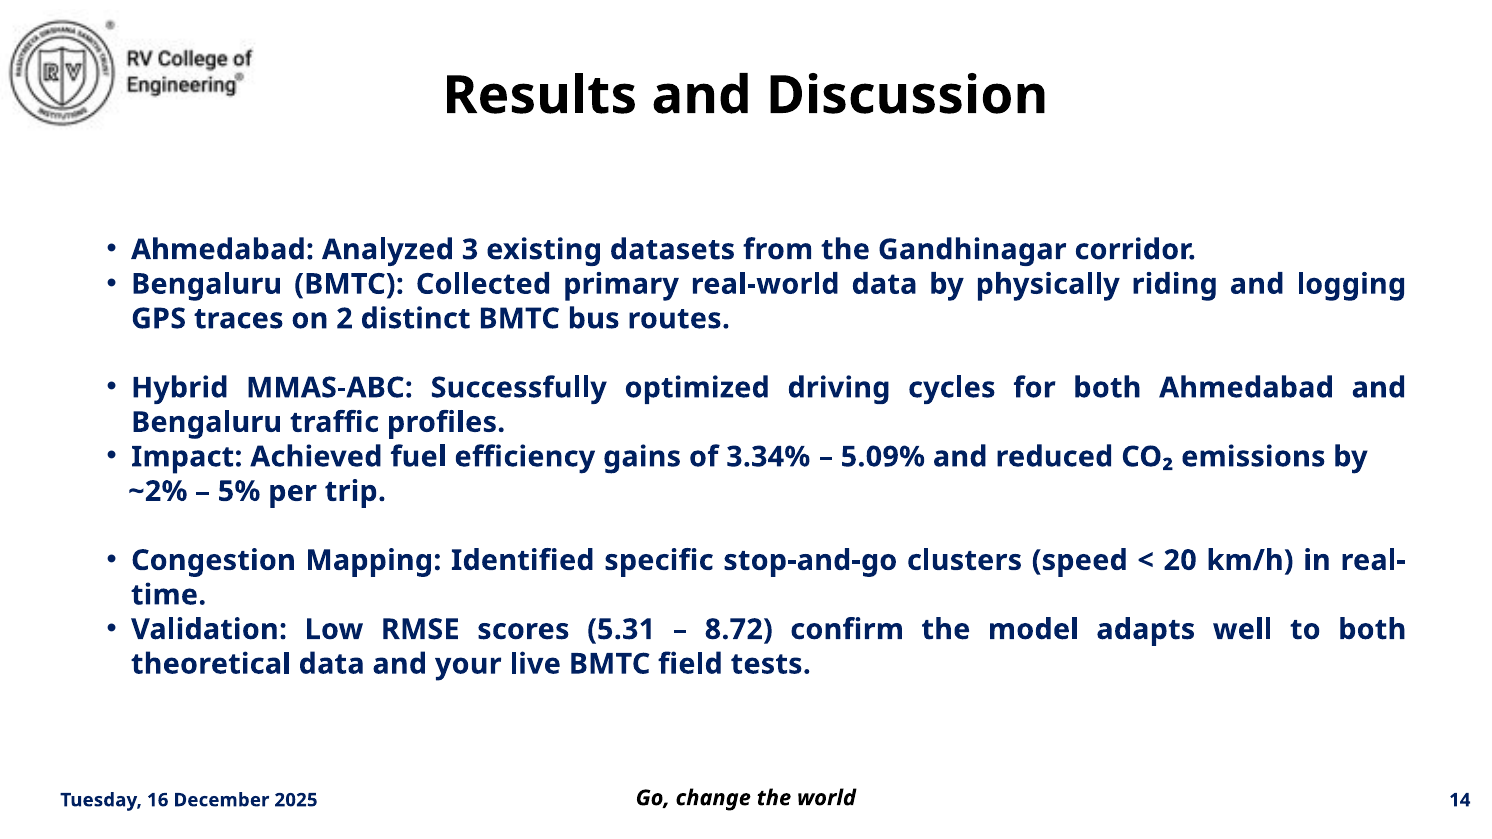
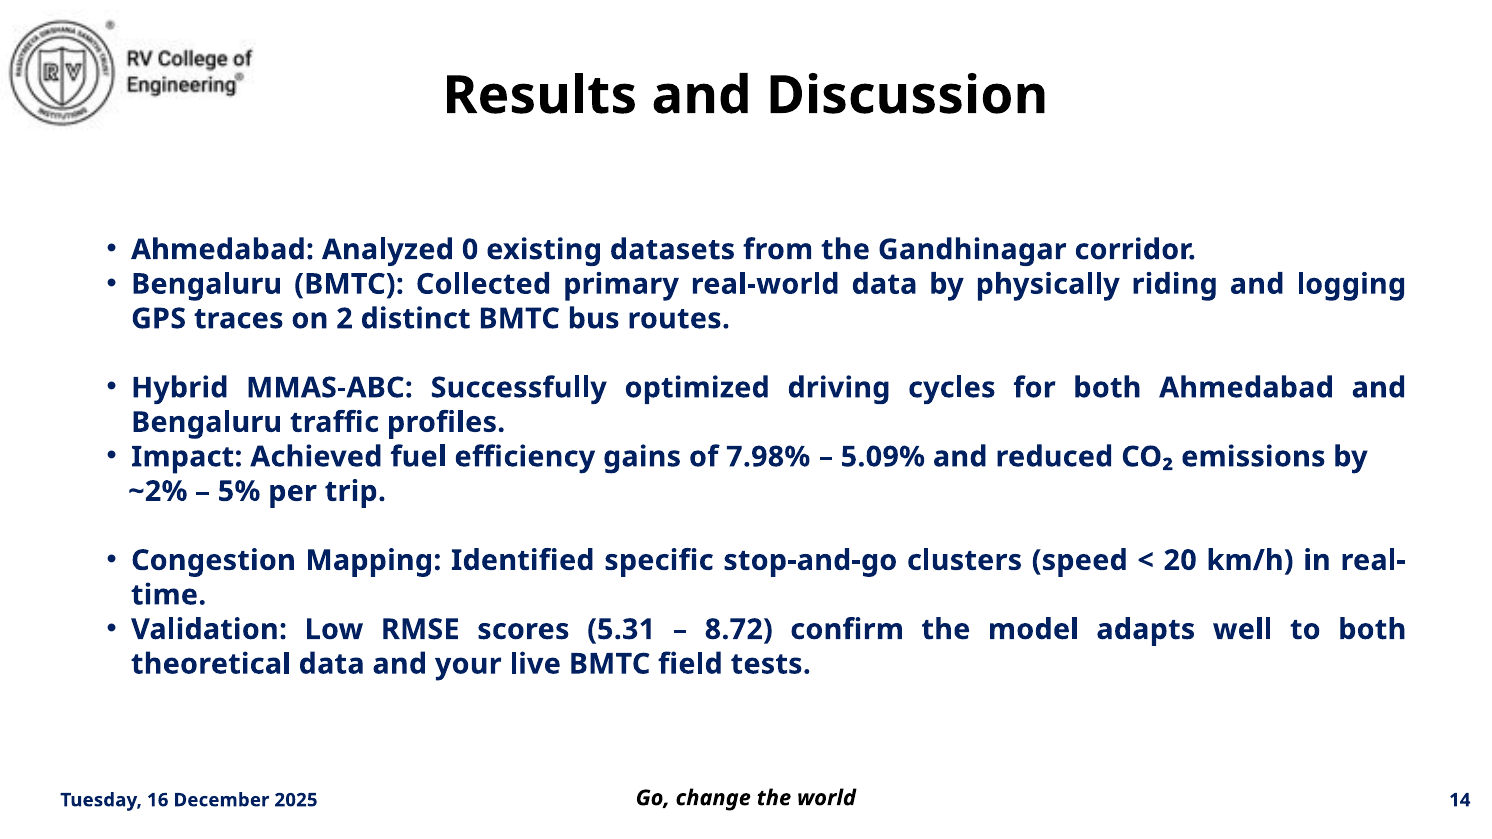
3: 3 -> 0
3.34%: 3.34% -> 7.98%
